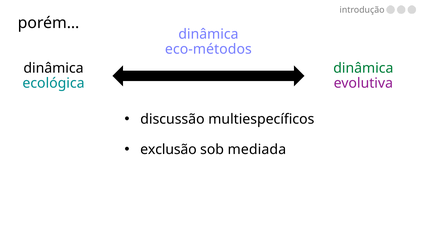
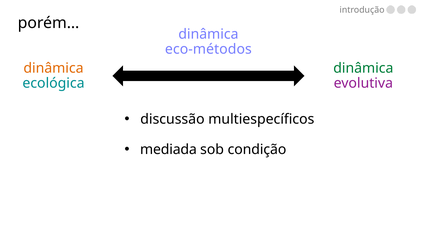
dinâmica at (53, 68) colour: black -> orange
exclusão: exclusão -> mediada
mediada: mediada -> condição
